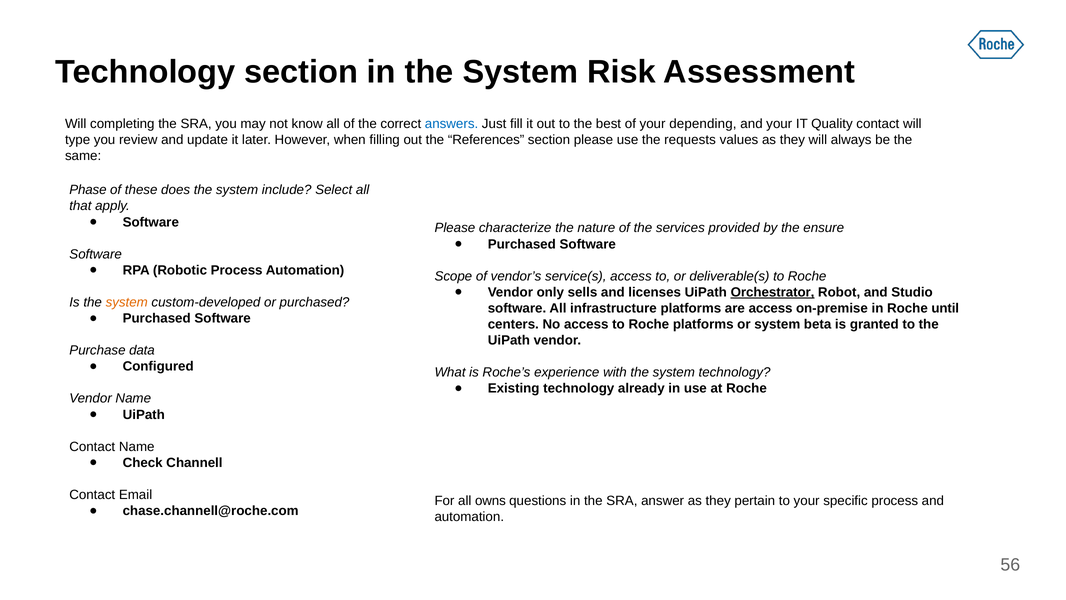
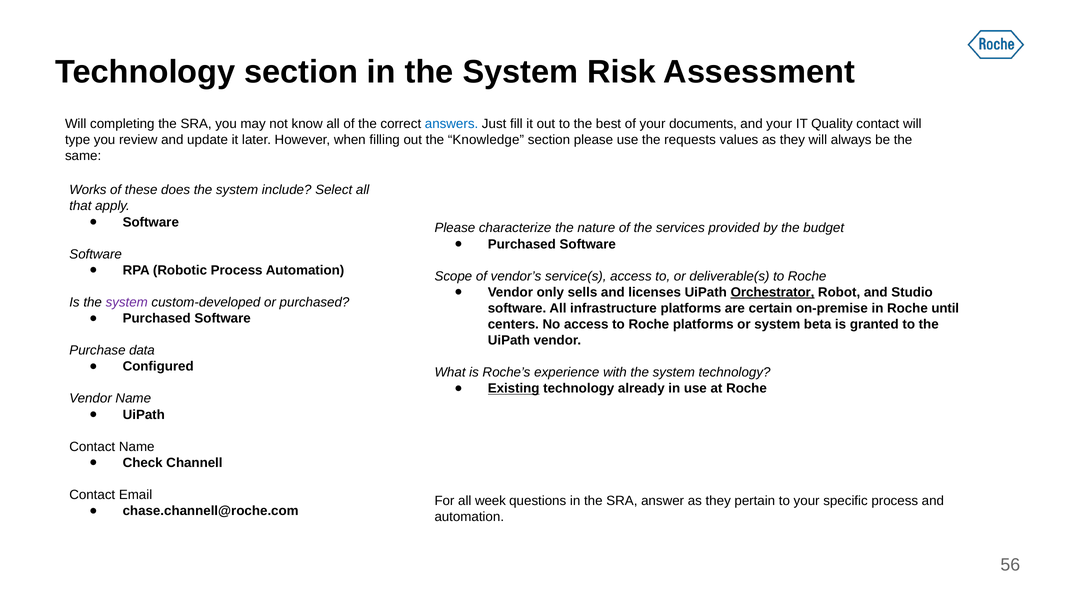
depending: depending -> documents
References: References -> Knowledge
Phase: Phase -> Works
ensure: ensure -> budget
system at (127, 302) colour: orange -> purple
are access: access -> certain
Existing underline: none -> present
owns: owns -> week
